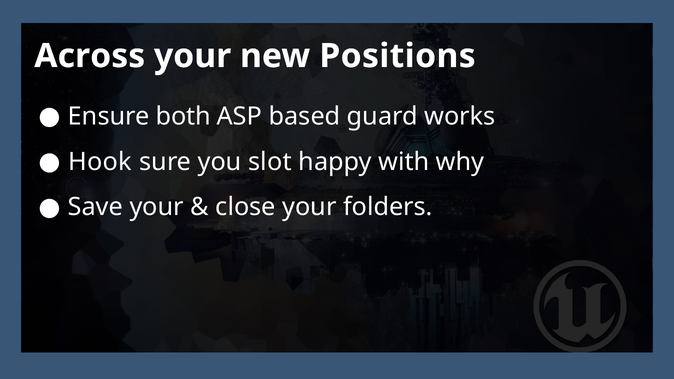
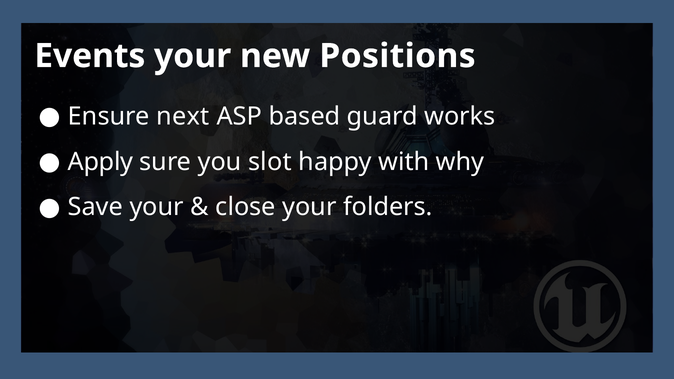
Across: Across -> Events
both: both -> next
Hook: Hook -> Apply
